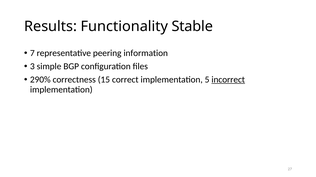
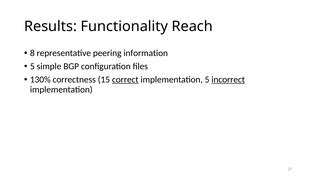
Stable: Stable -> Reach
7: 7 -> 8
3 at (32, 67): 3 -> 5
290%: 290% -> 130%
correct underline: none -> present
